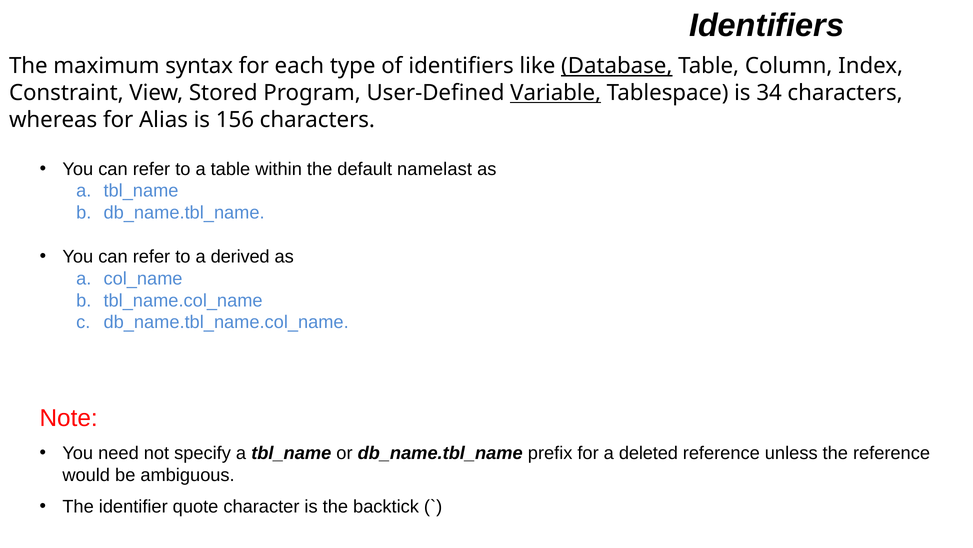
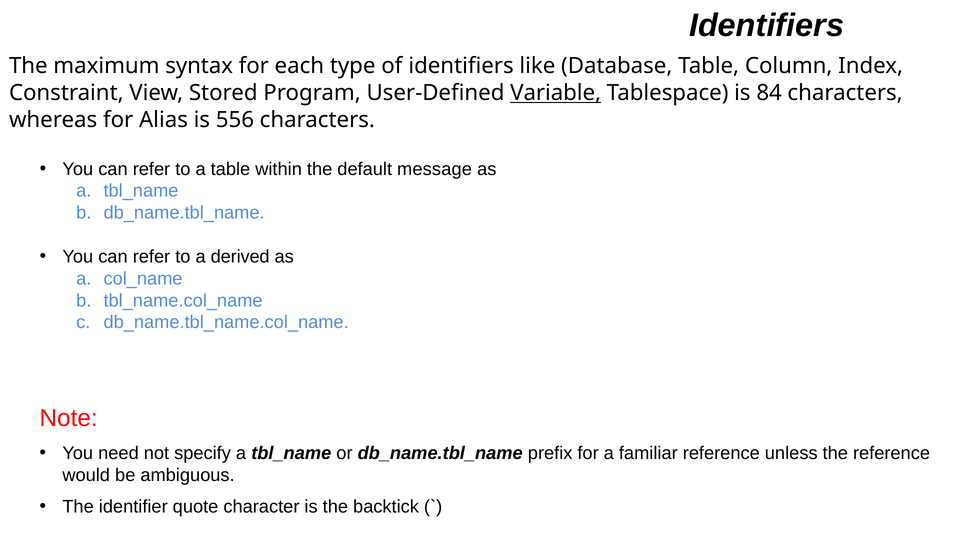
Database underline: present -> none
34: 34 -> 84
156: 156 -> 556
namelast: namelast -> message
deleted: deleted -> familiar
